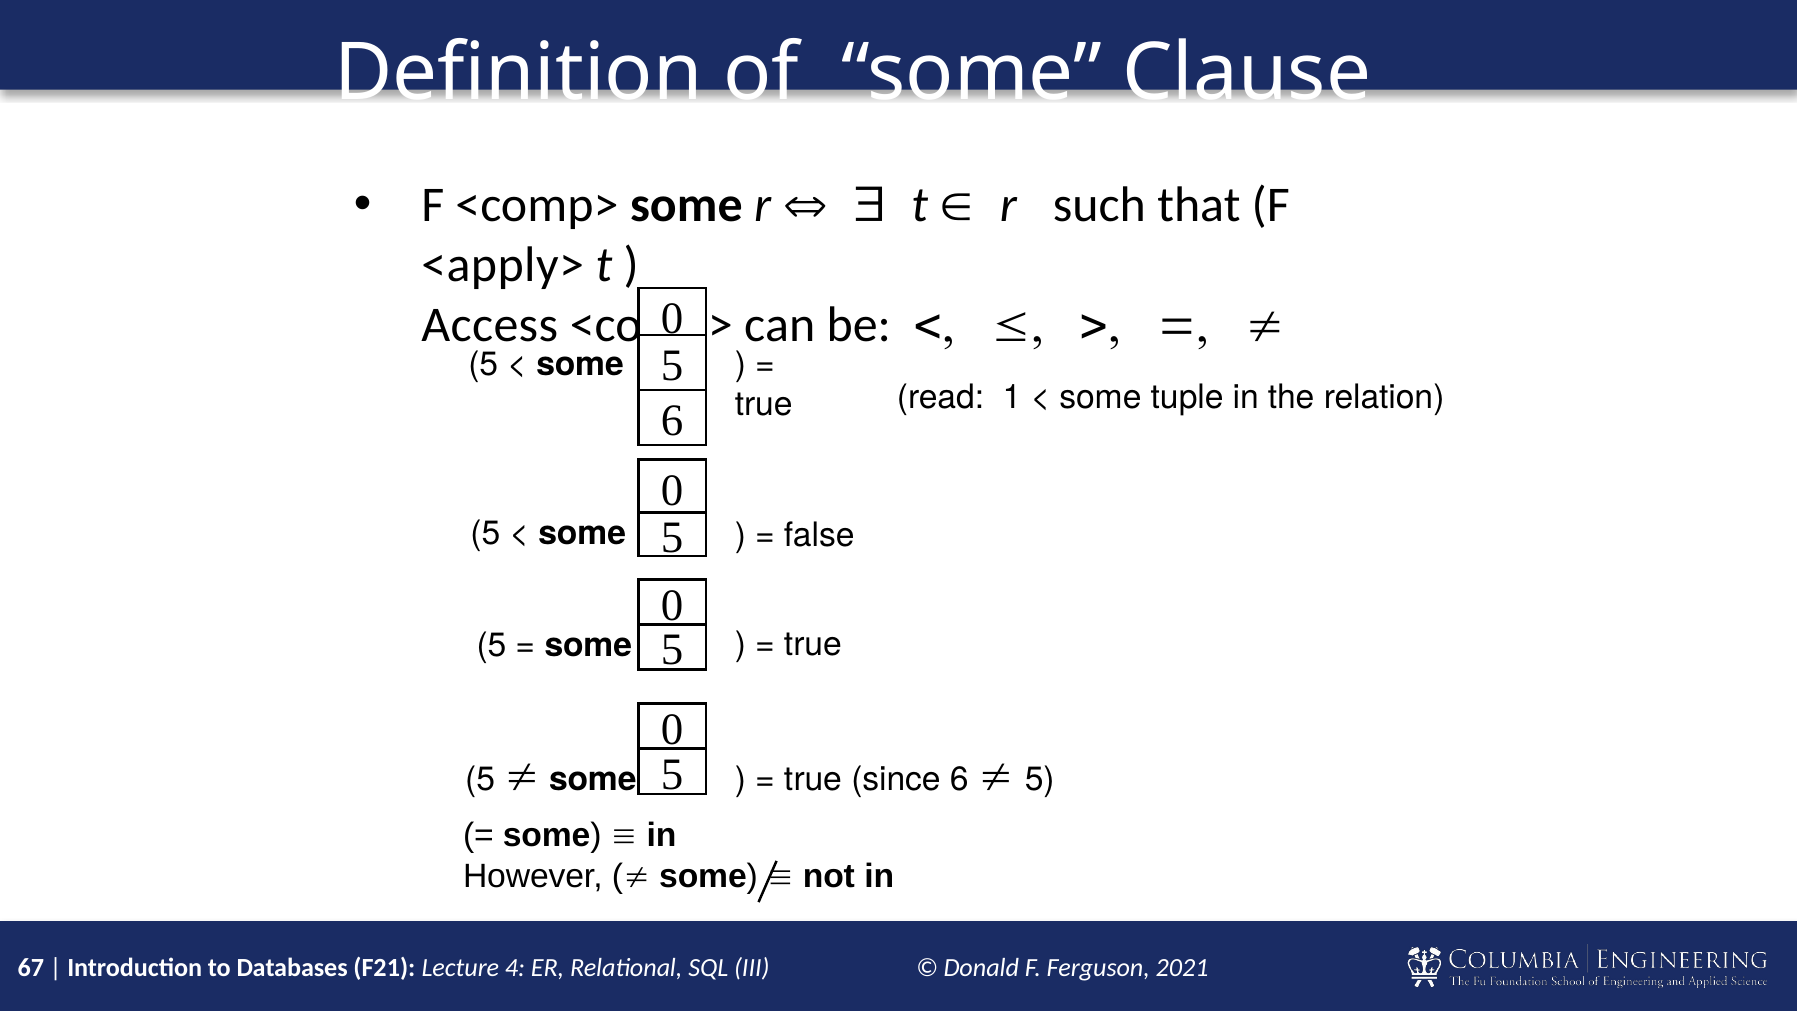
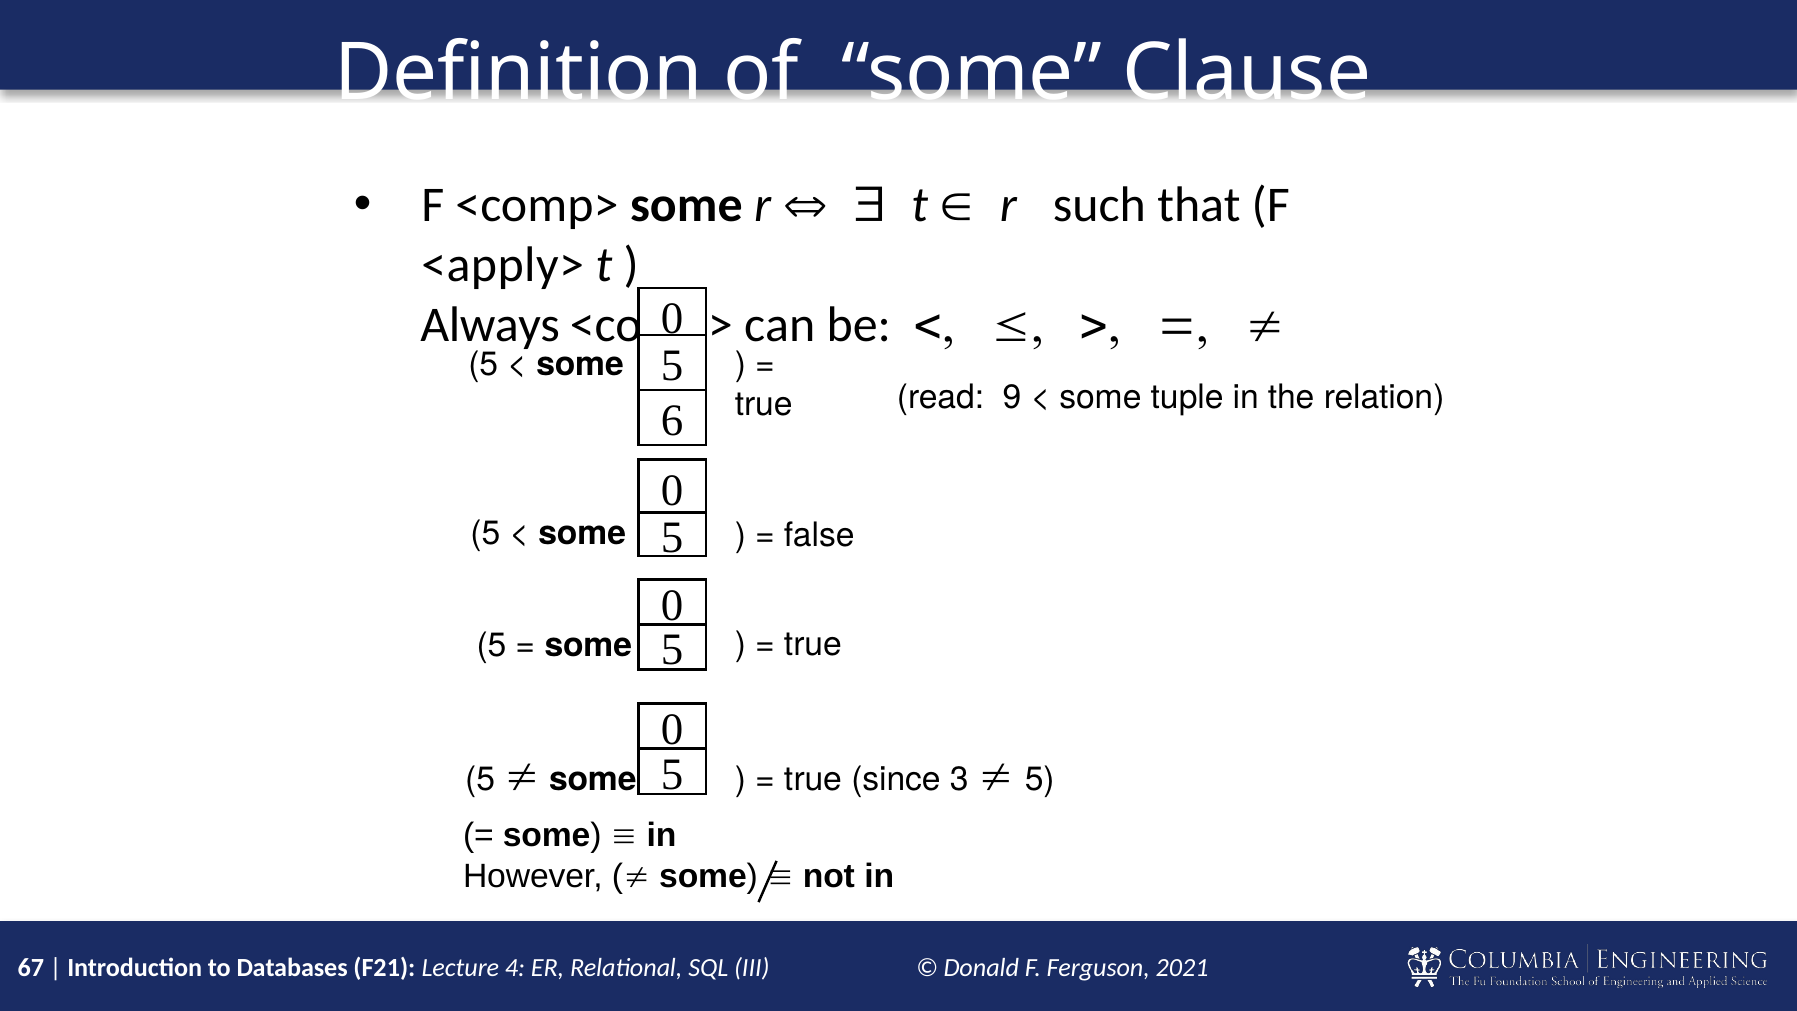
Access: Access -> Always
1: 1 -> 9
since 6: 6 -> 3
